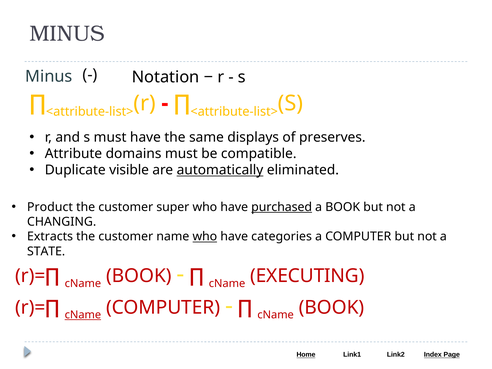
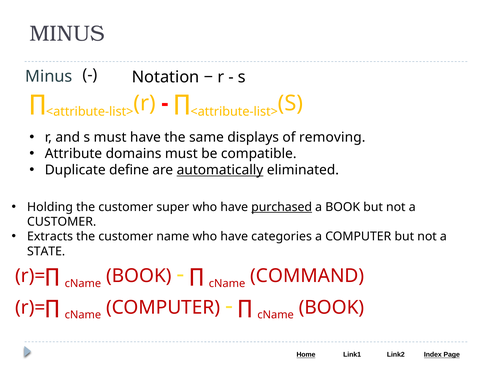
preserves: preserves -> removing
visible: visible -> define
Product: Product -> Holding
CHANGING at (62, 222): CHANGING -> CUSTOMER
who at (205, 237) underline: present -> none
EXECUTING: EXECUTING -> COMMAND
cName at (83, 315) underline: present -> none
